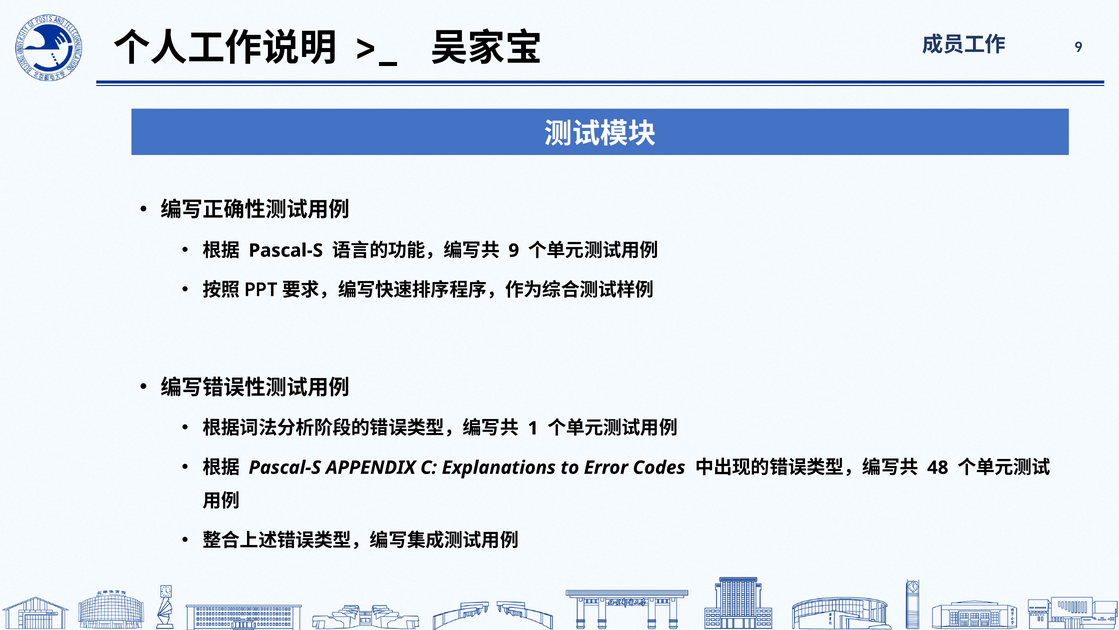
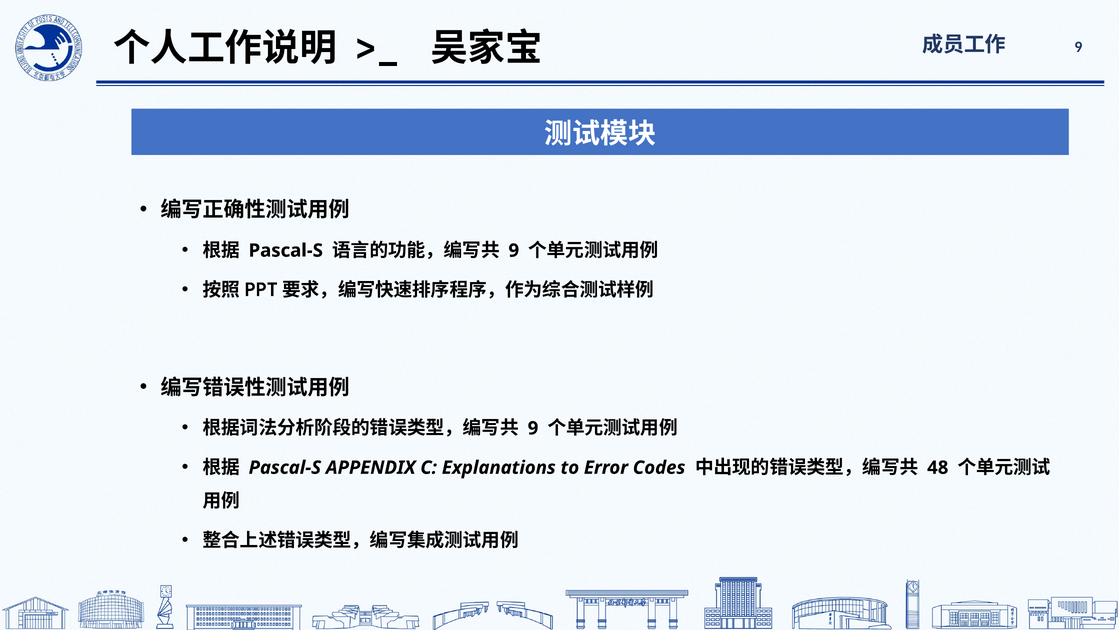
1 at (533, 428): 1 -> 9
